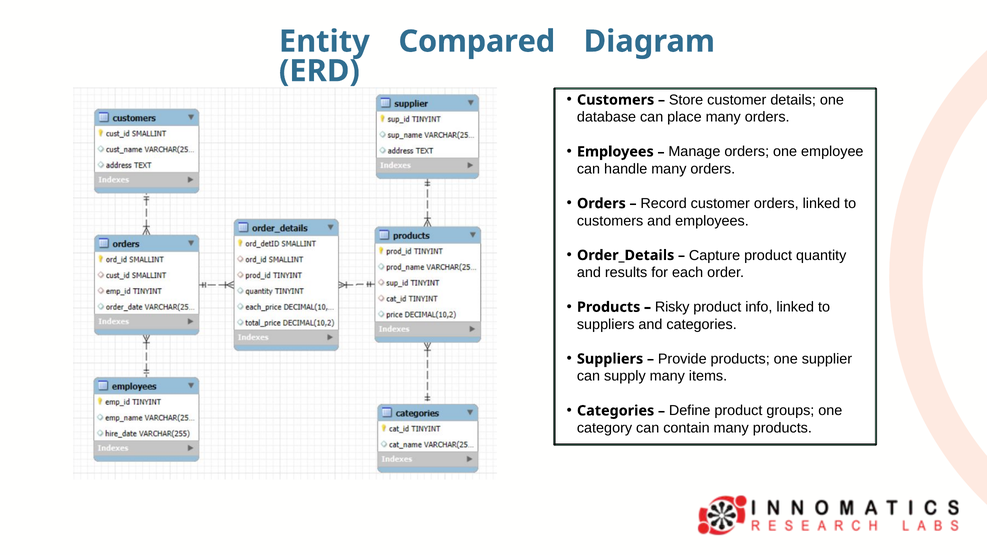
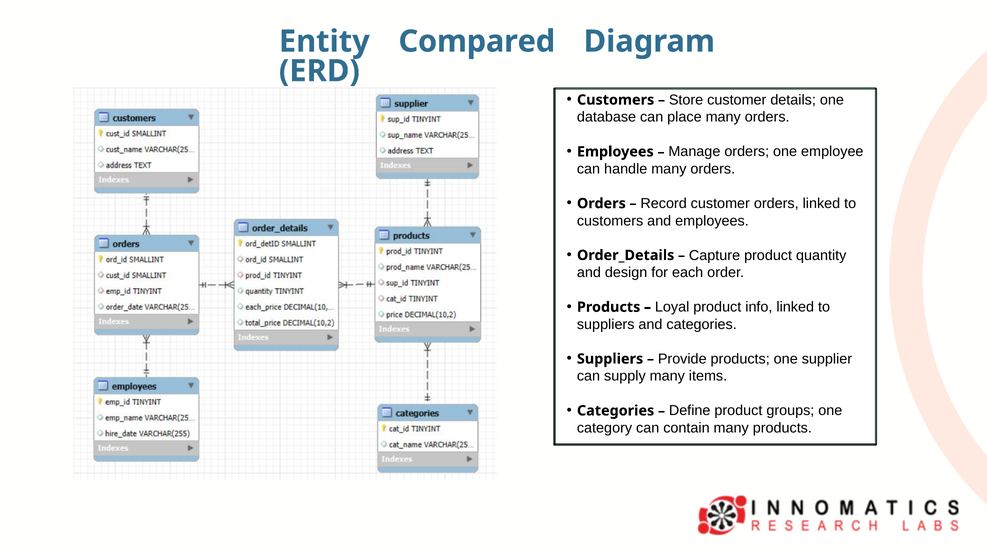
results: results -> design
Risky: Risky -> Loyal
